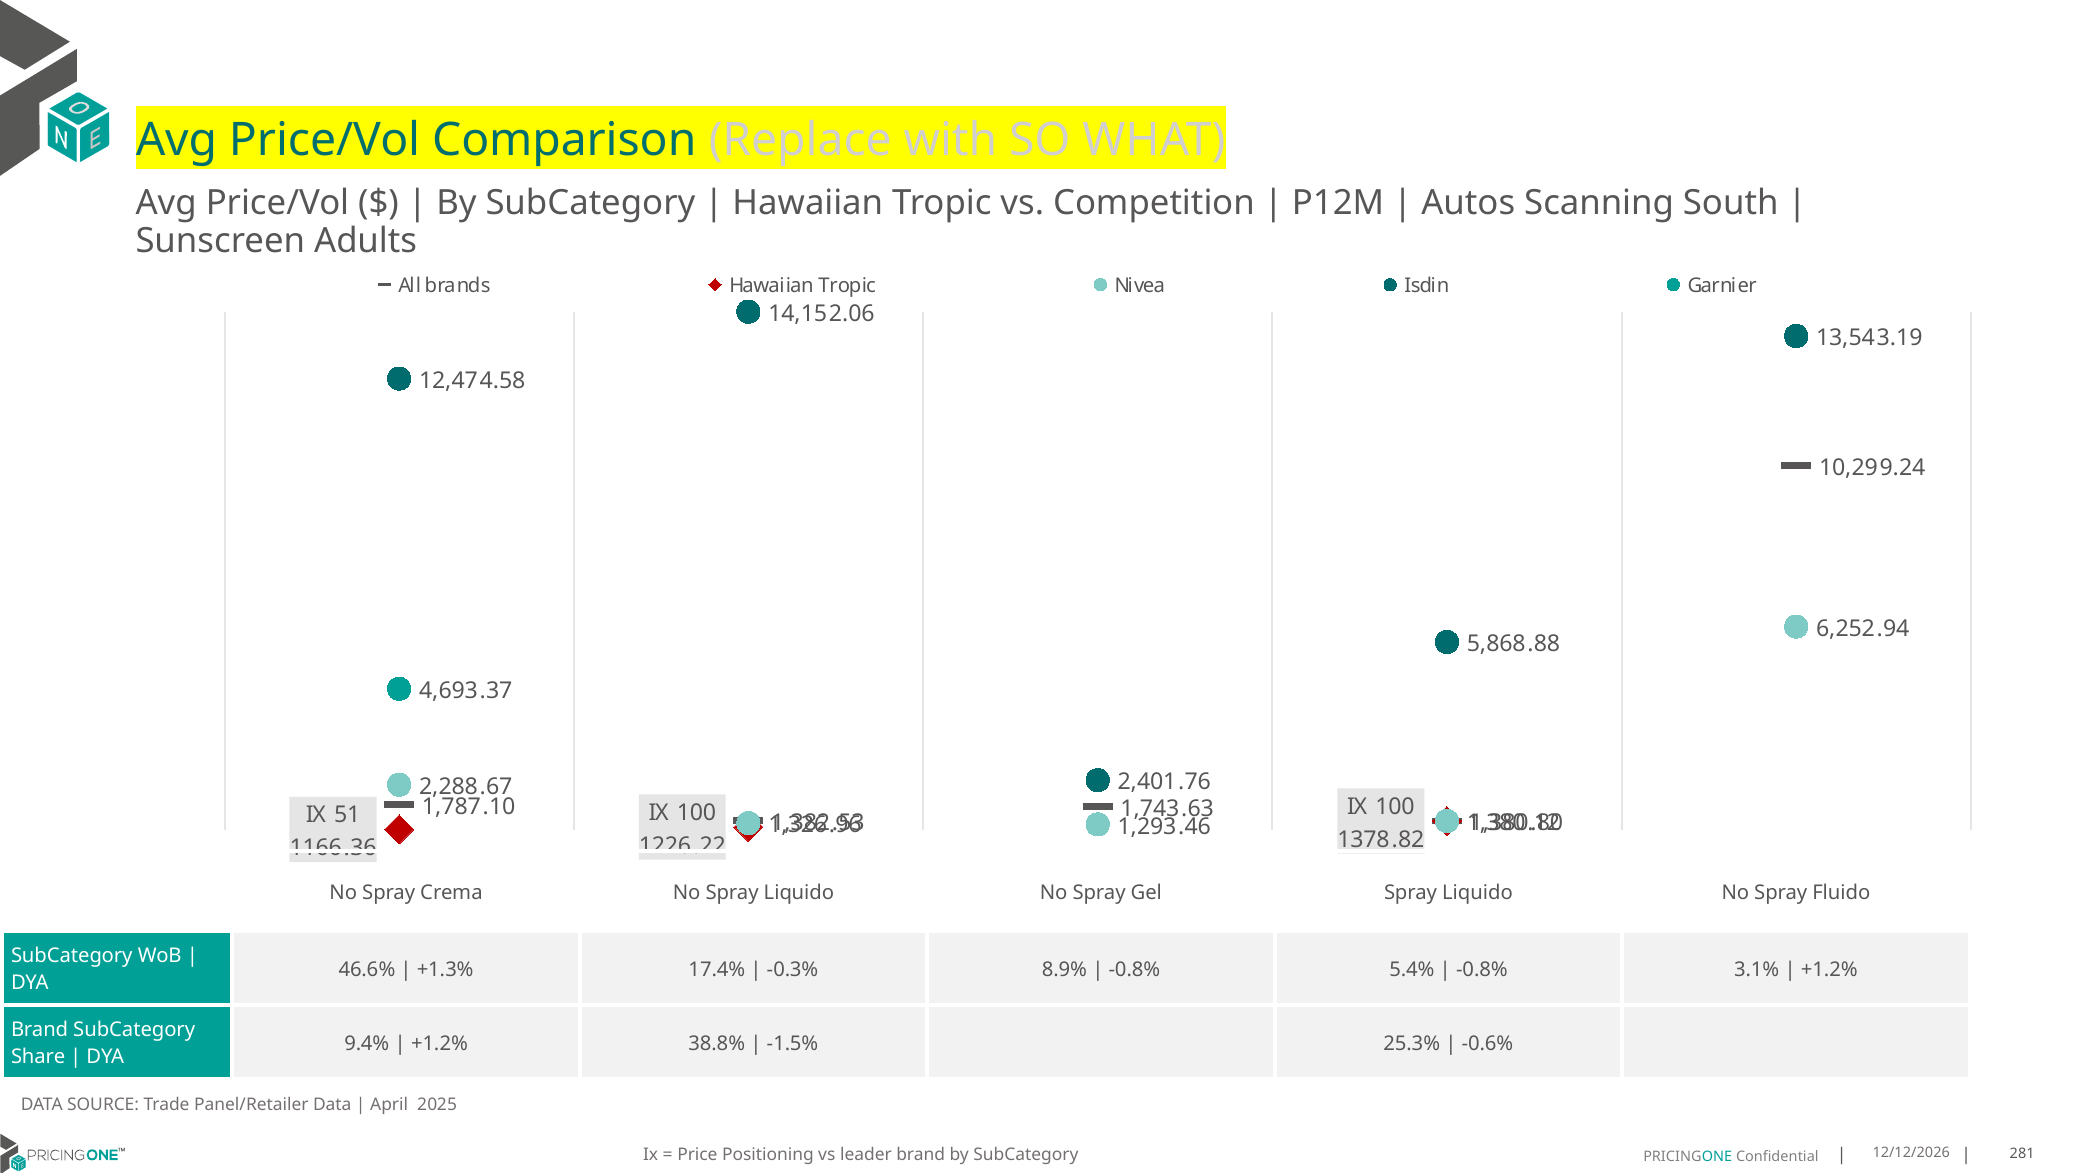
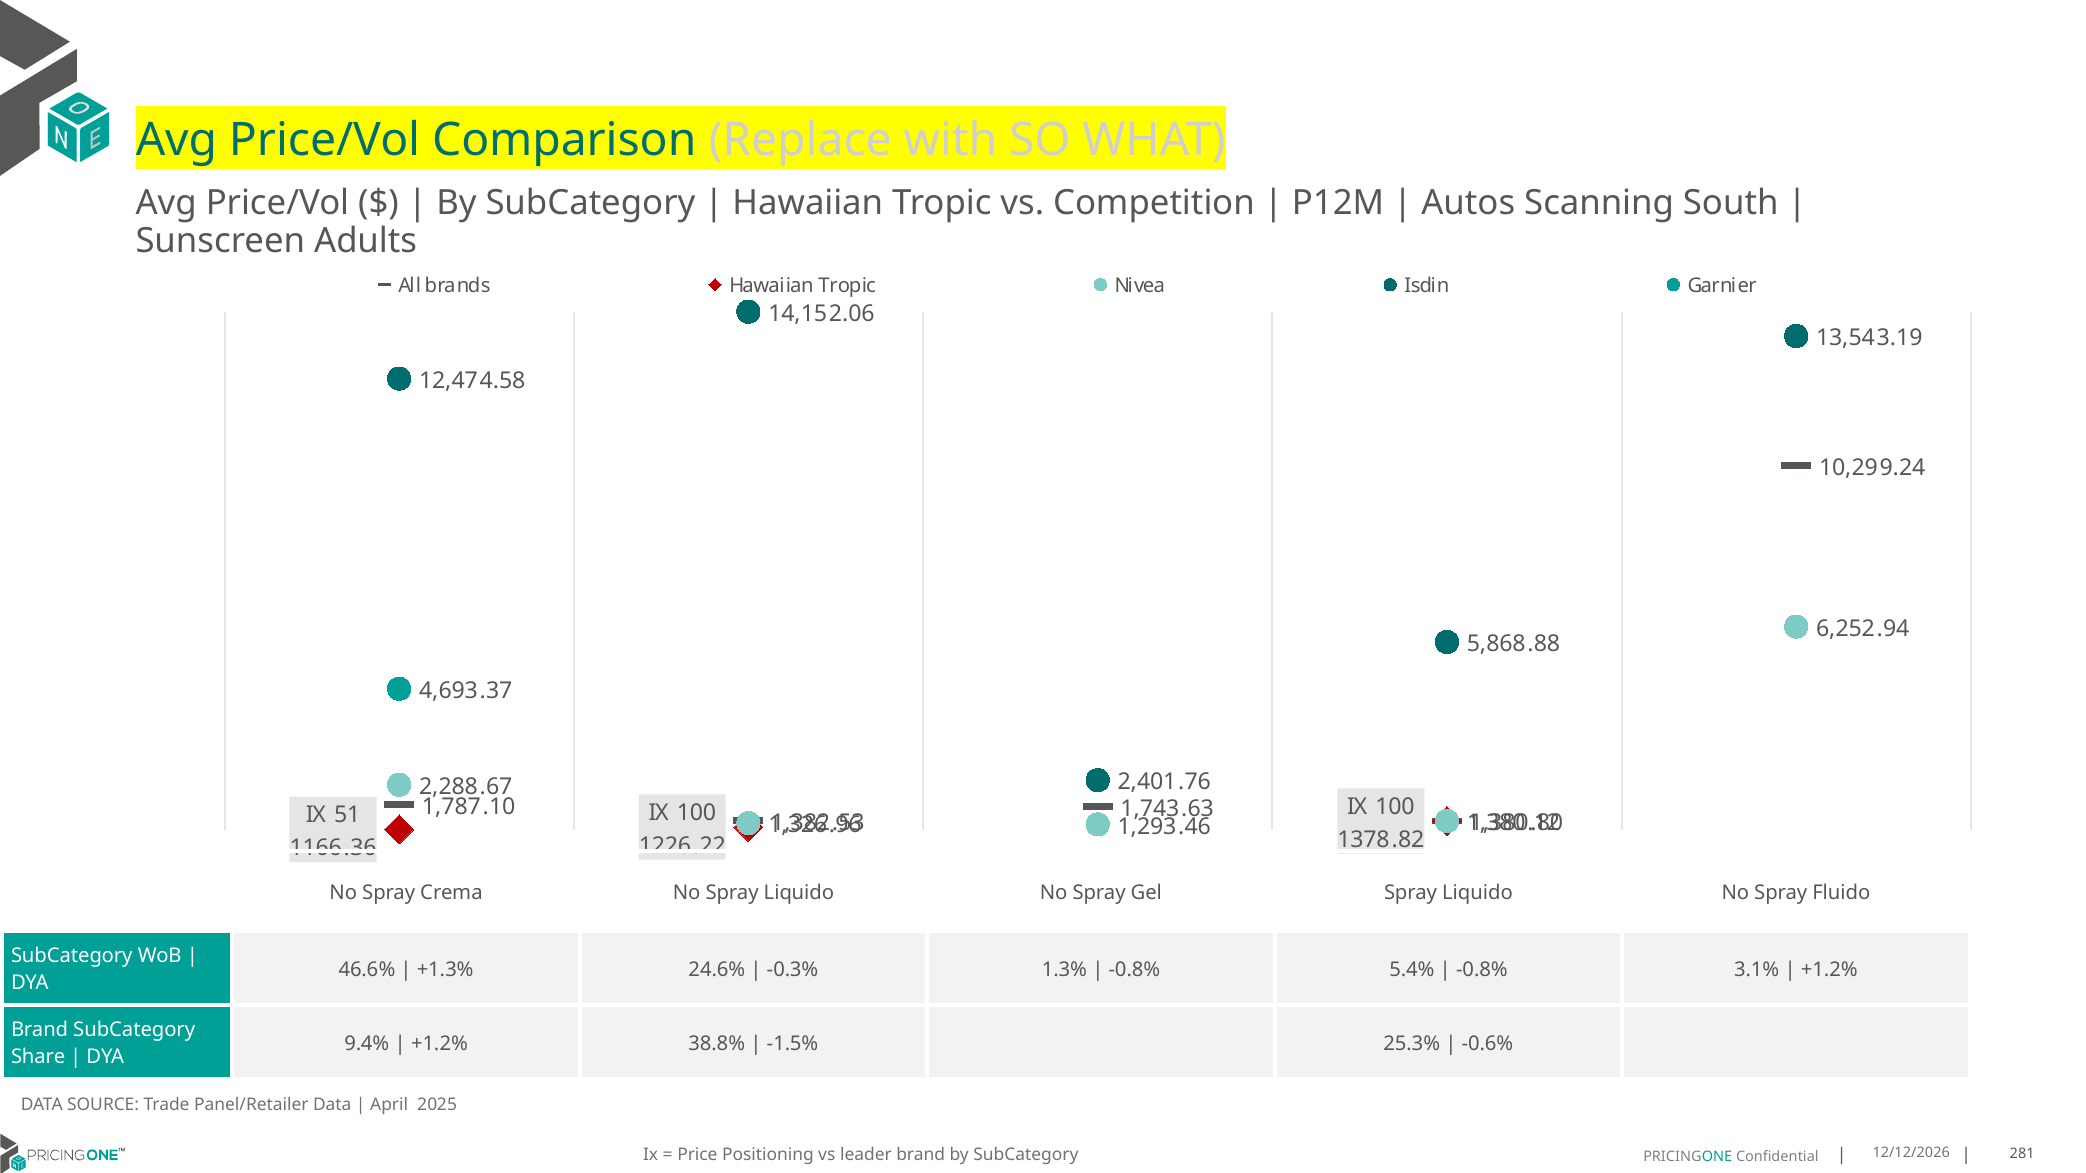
17.4%: 17.4% -> 24.6%
8.9%: 8.9% -> 1.3%
